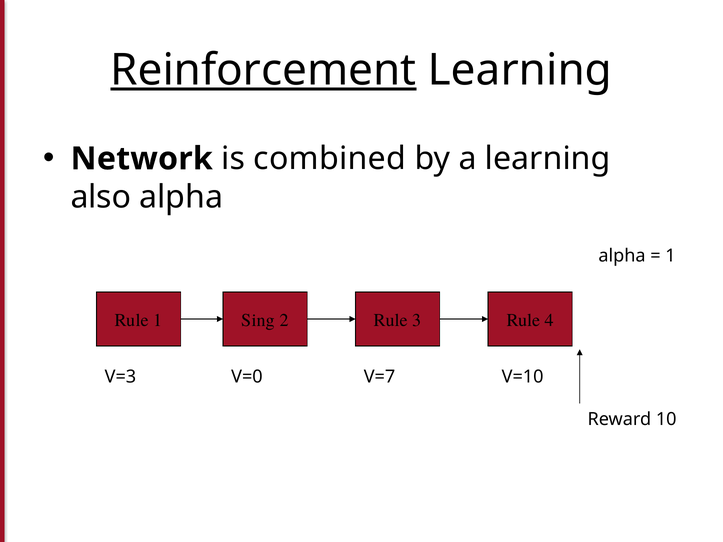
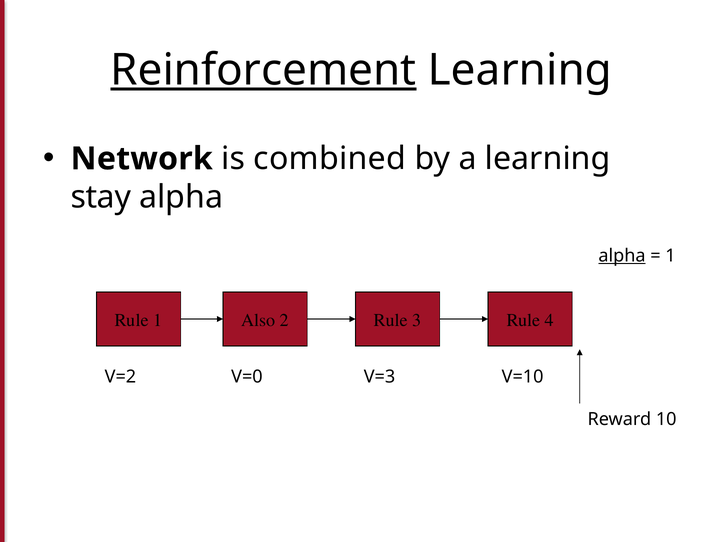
also: also -> stay
alpha at (622, 256) underline: none -> present
Sing: Sing -> Also
V=3: V=3 -> V=2
V=7: V=7 -> V=3
